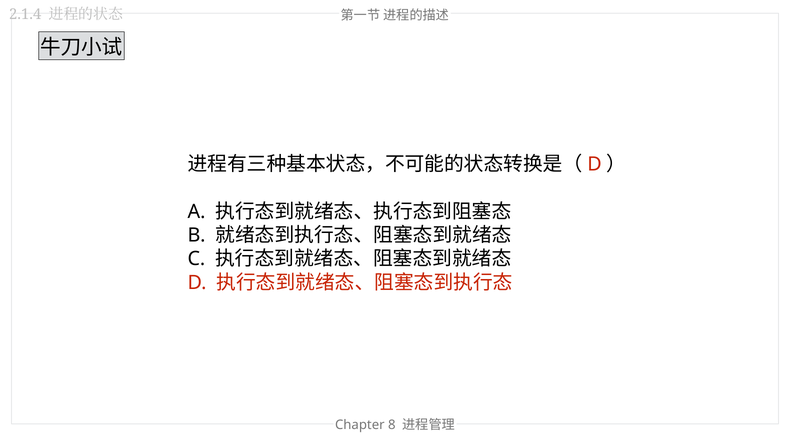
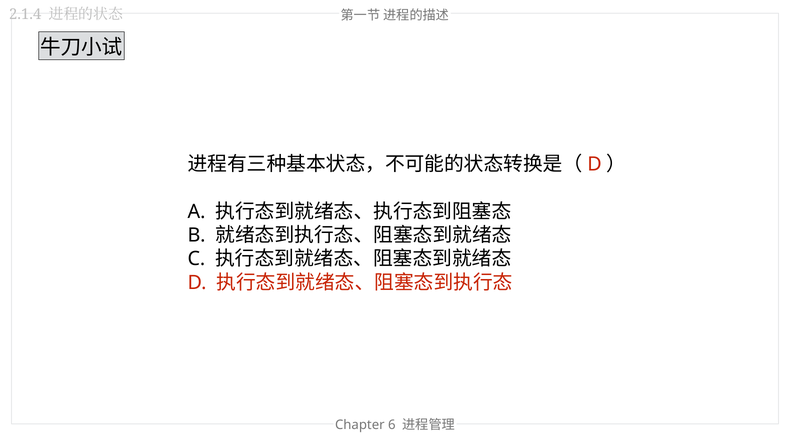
8: 8 -> 6
